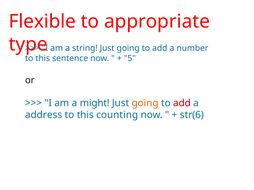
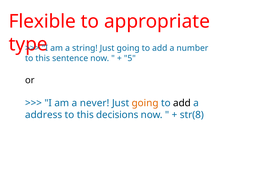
might: might -> never
add at (182, 103) colour: red -> black
counting: counting -> decisions
str(6: str(6 -> str(8
